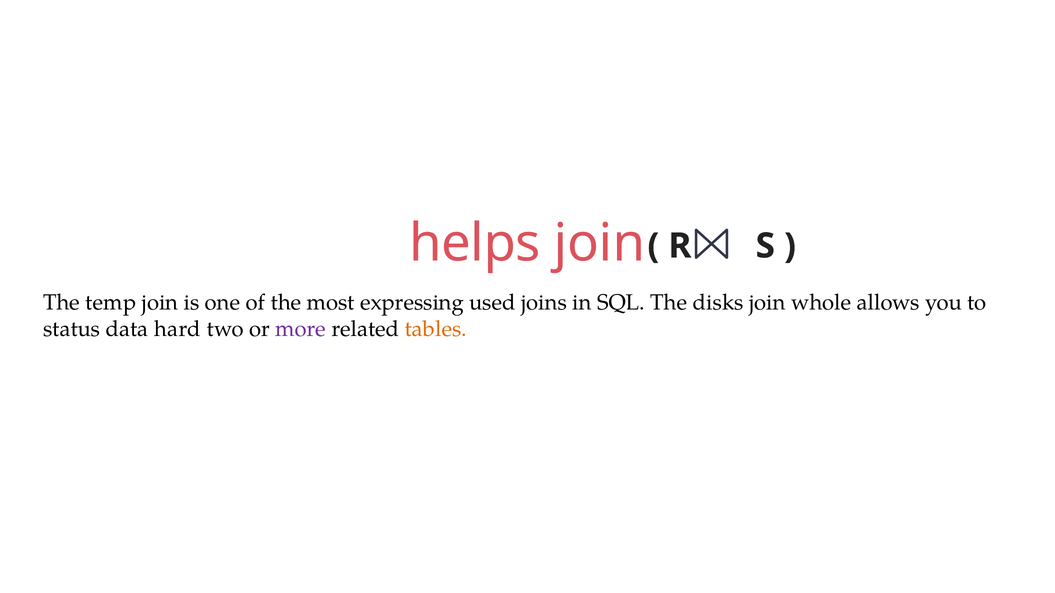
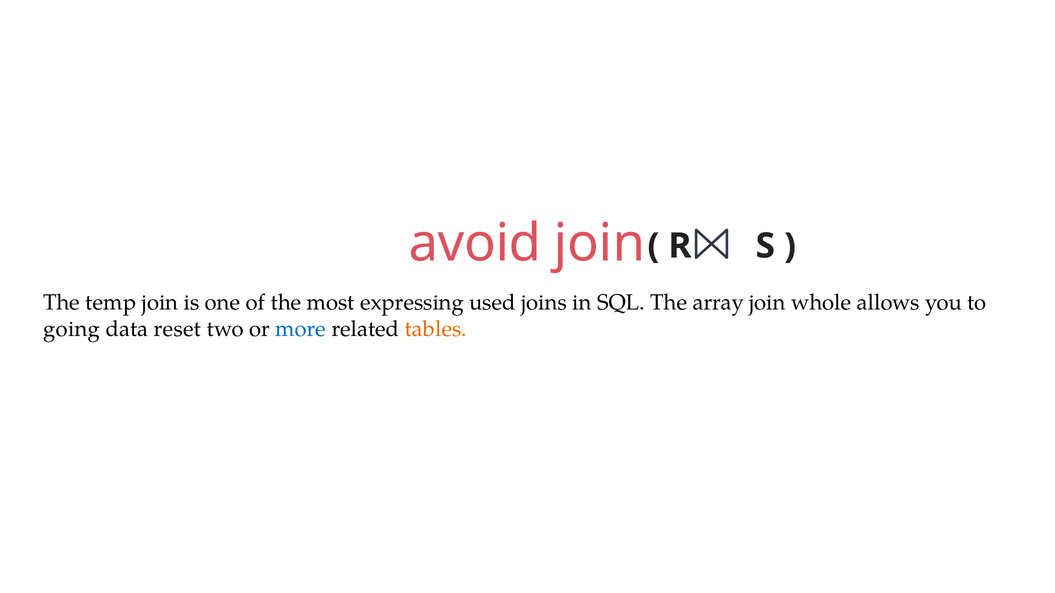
helps: helps -> avoid
disks: disks -> array
status: status -> going
hard: hard -> reset
more colour: purple -> blue
